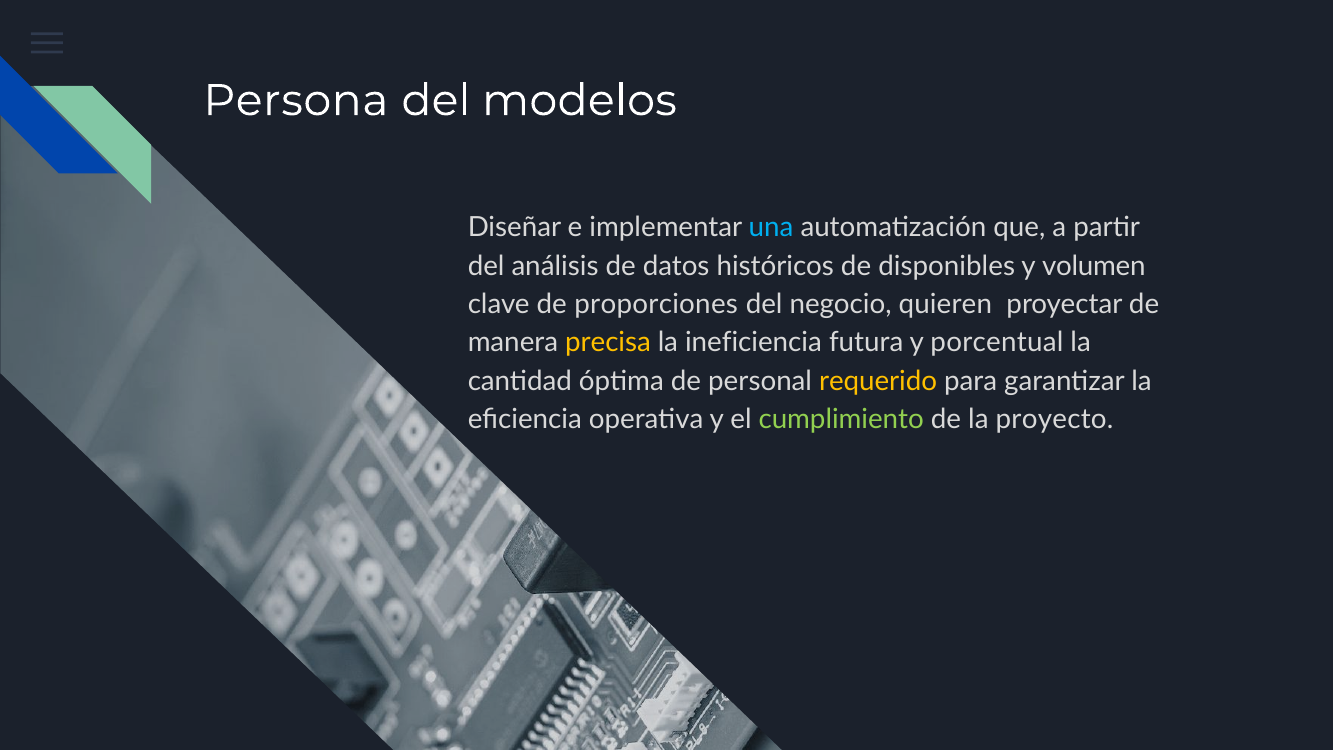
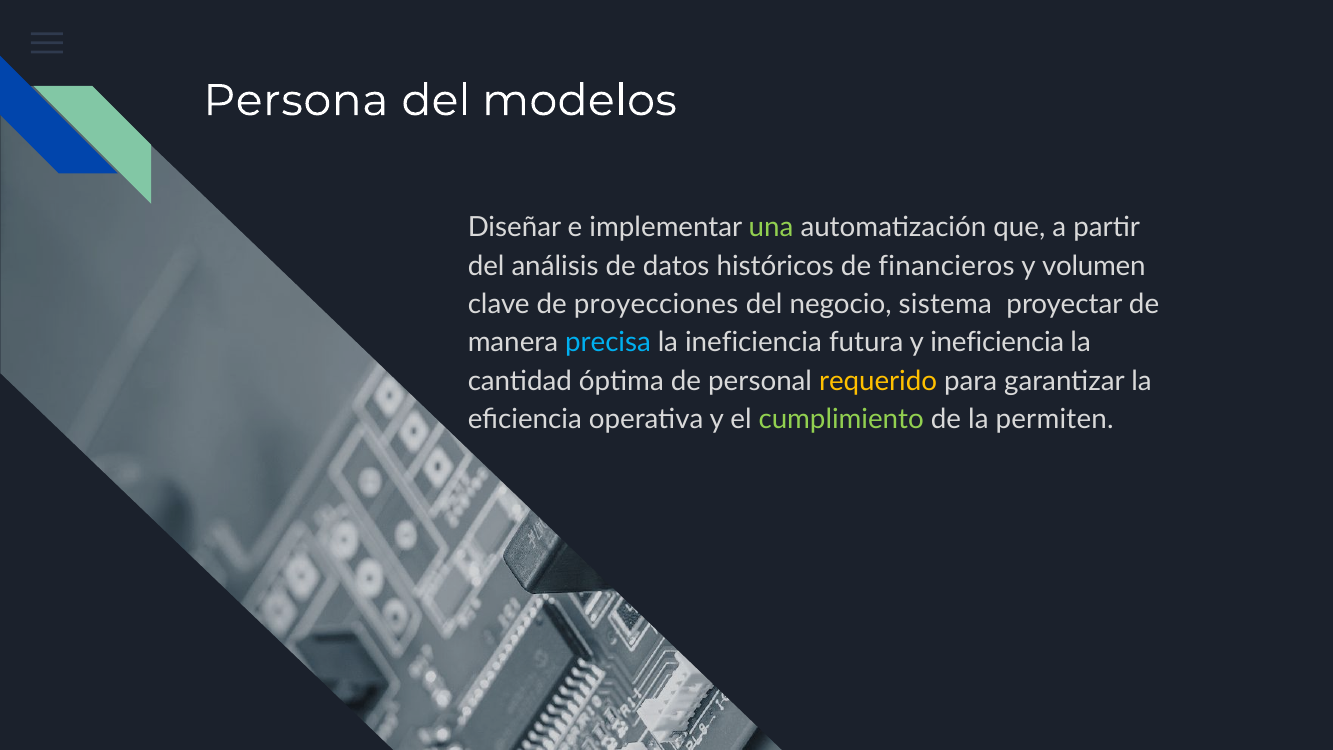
una colour: light blue -> light green
disponibles: disponibles -> financieros
proporciones: proporciones -> proyecciones
quieren: quieren -> sistema
precisa colour: yellow -> light blue
y porcentual: porcentual -> ineficiencia
proyecto: proyecto -> permiten
